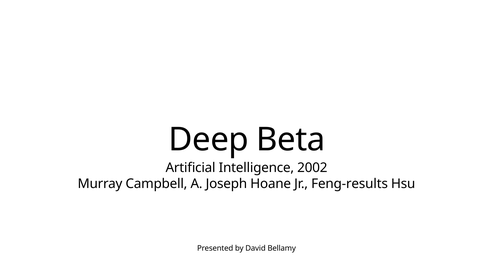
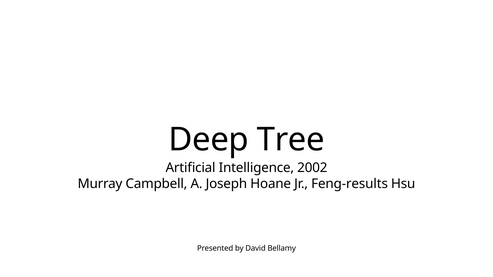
Beta: Beta -> Tree
